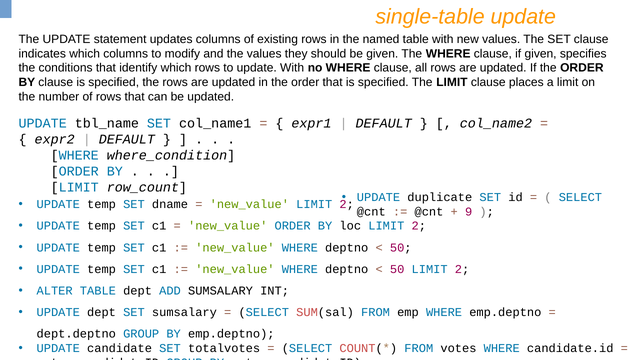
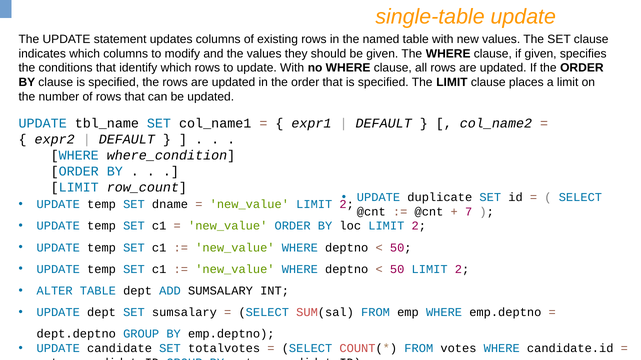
9: 9 -> 7
